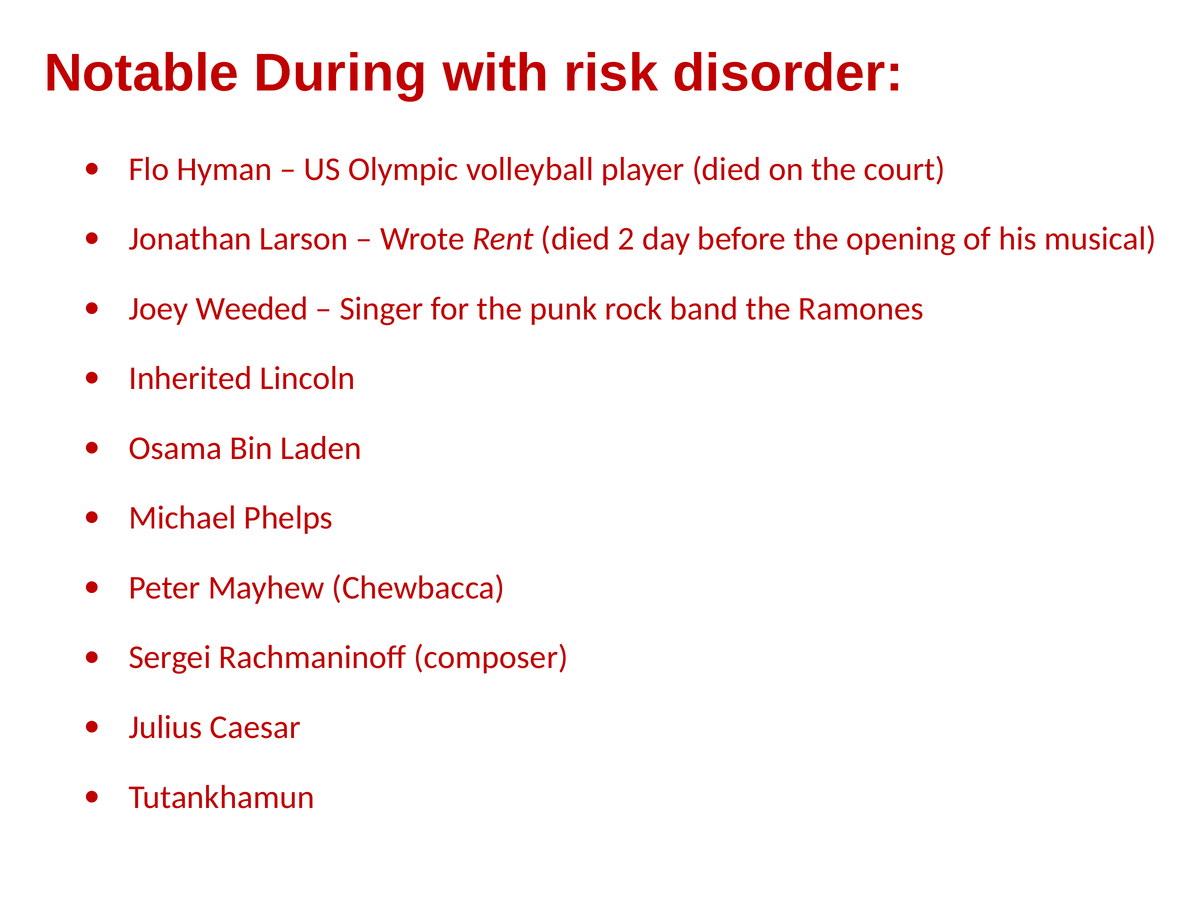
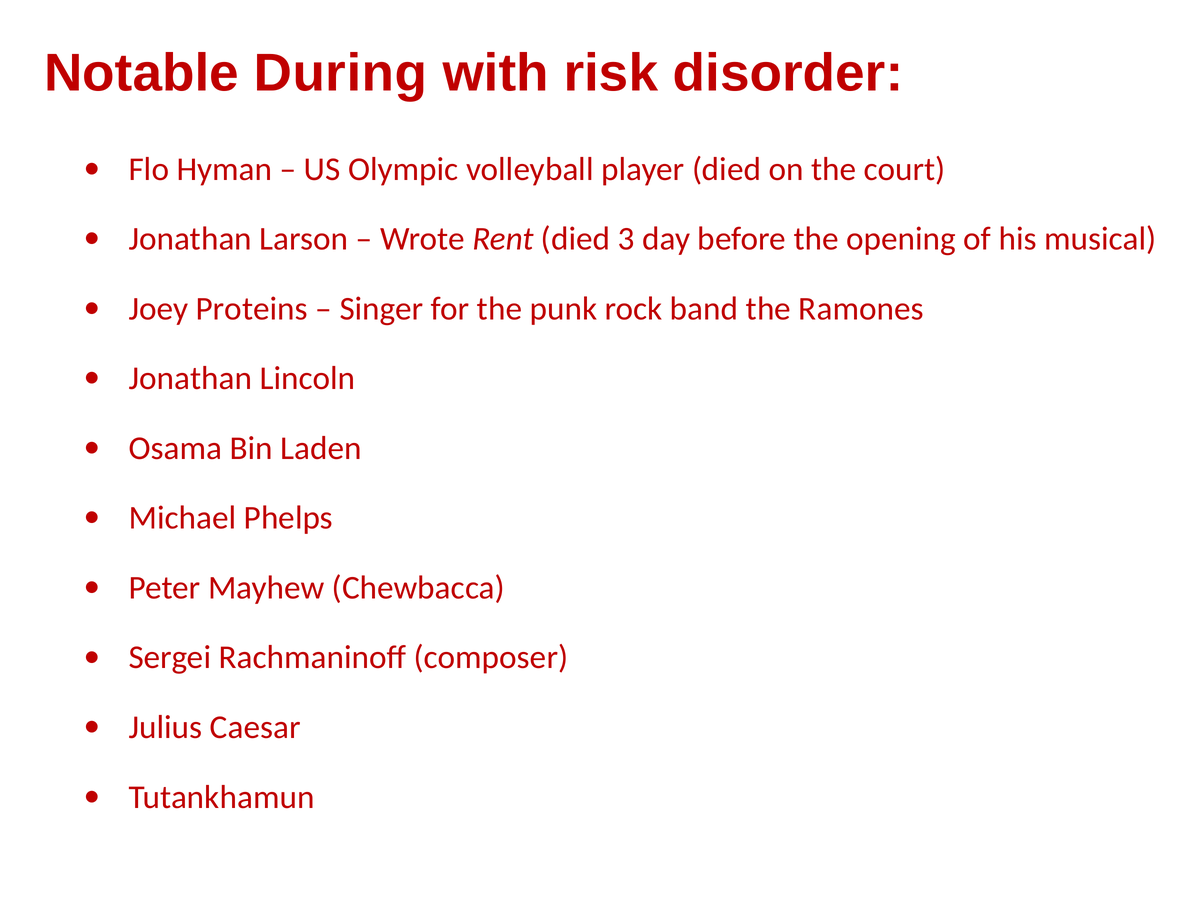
2: 2 -> 3
Weeded: Weeded -> Proteins
Inherited at (190, 378): Inherited -> Jonathan
